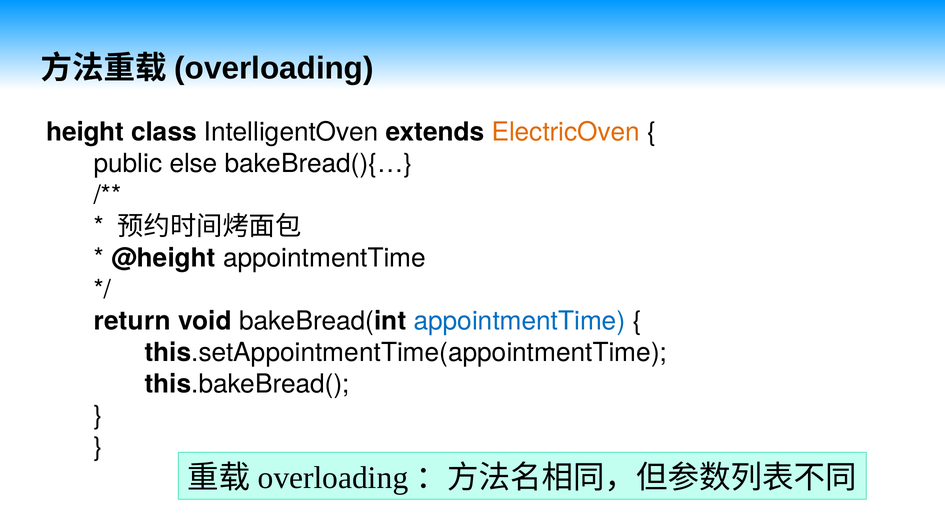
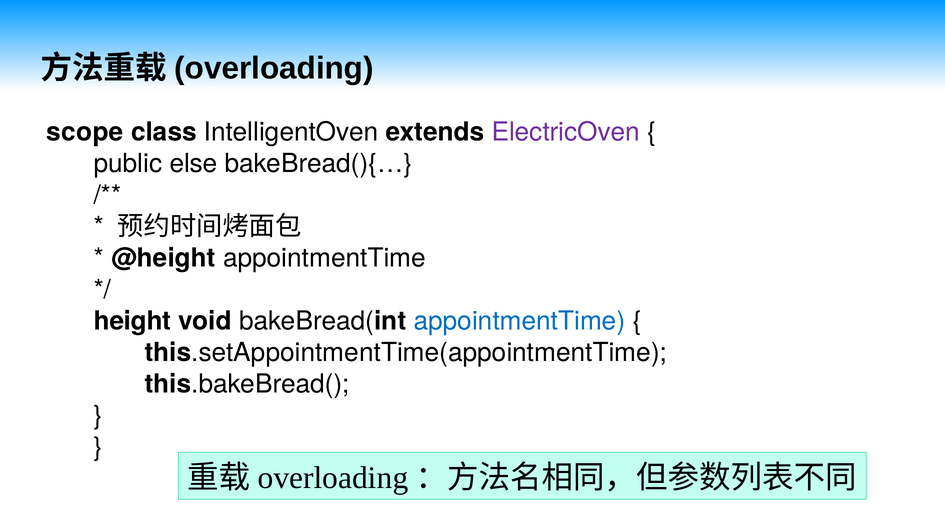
height: height -> scope
ElectricOven colour: orange -> purple
return: return -> height
